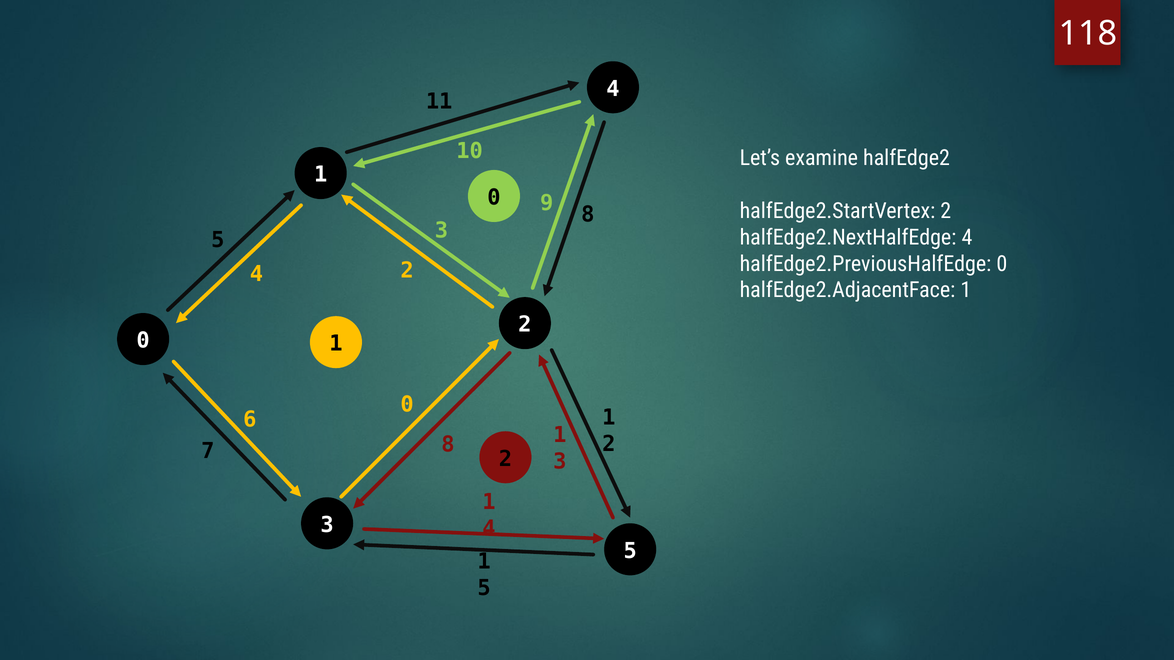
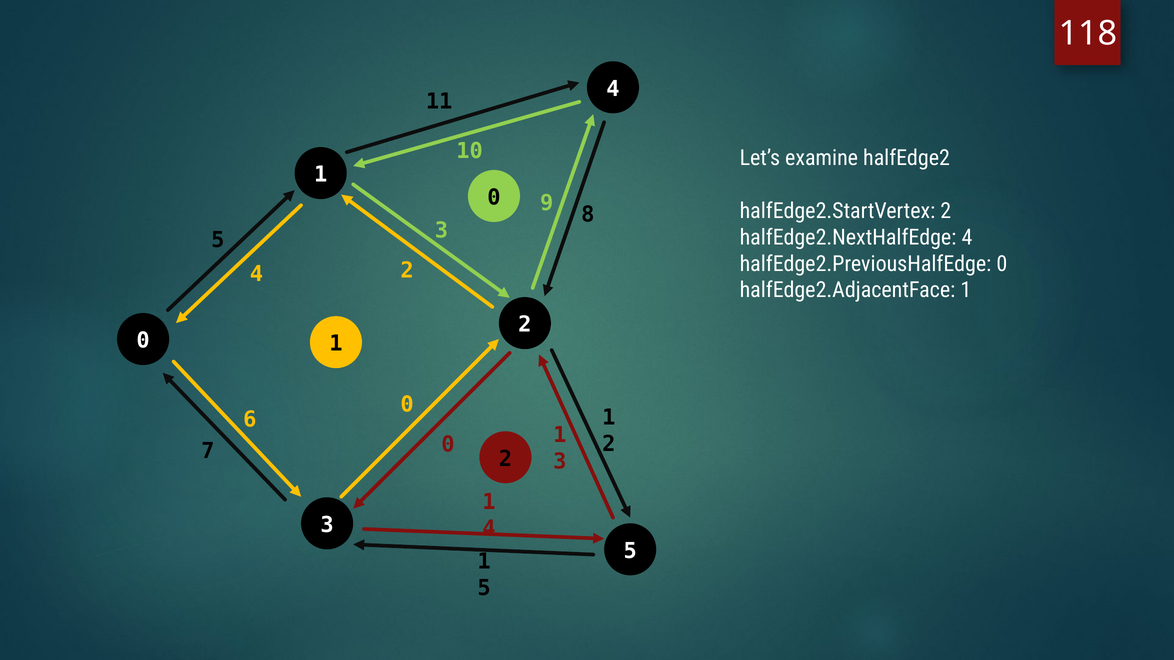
7 8: 8 -> 0
